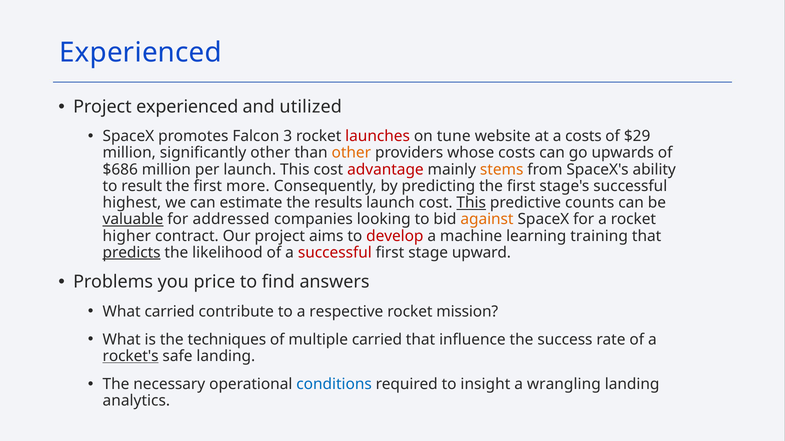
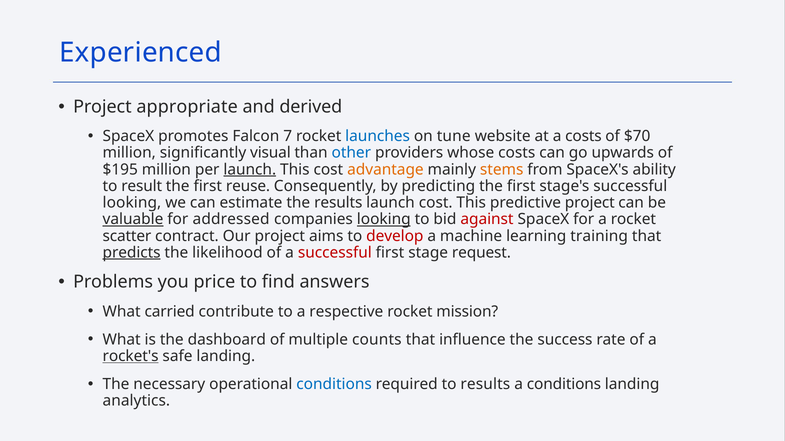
Project experienced: experienced -> appropriate
utilized: utilized -> derived
3: 3 -> 7
launches colour: red -> blue
$29: $29 -> $70
significantly other: other -> visual
other at (351, 153) colour: orange -> blue
$686: $686 -> $195
launch at (250, 170) underline: none -> present
advantage colour: red -> orange
more: more -> reuse
highest at (132, 203): highest -> looking
This at (471, 203) underline: present -> none
predictive counts: counts -> project
looking at (384, 220) underline: none -> present
against colour: orange -> red
higher: higher -> scatter
upward: upward -> request
techniques: techniques -> dashboard
multiple carried: carried -> counts
to insight: insight -> results
a wrangling: wrangling -> conditions
